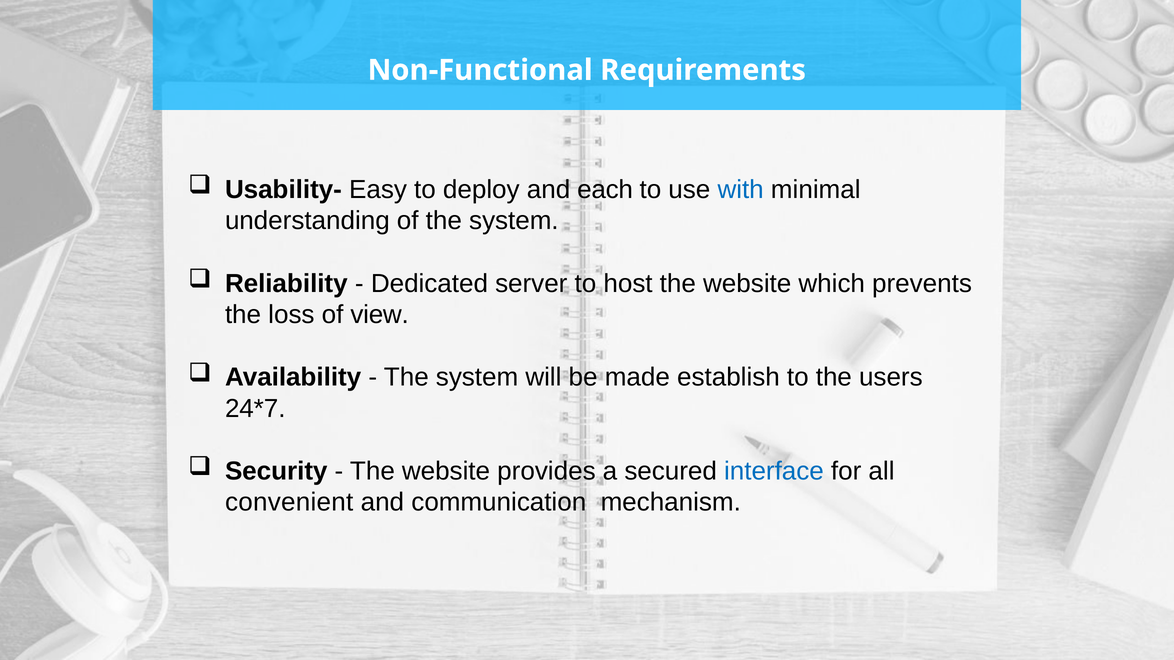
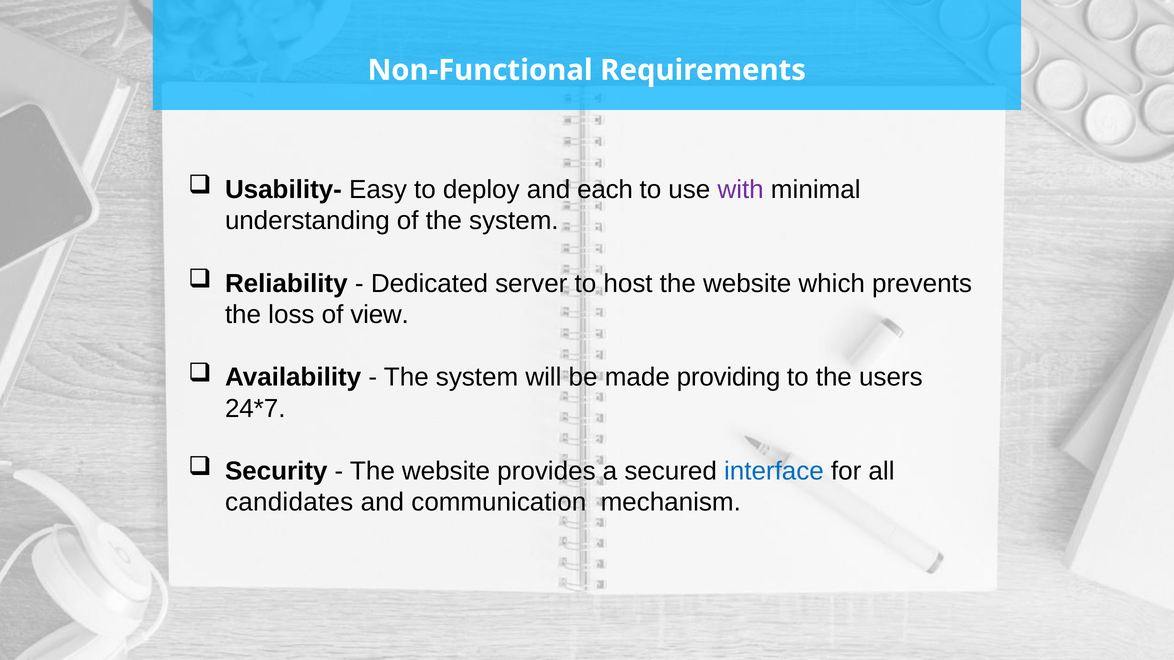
with colour: blue -> purple
establish: establish -> providing
convenient: convenient -> candidates
